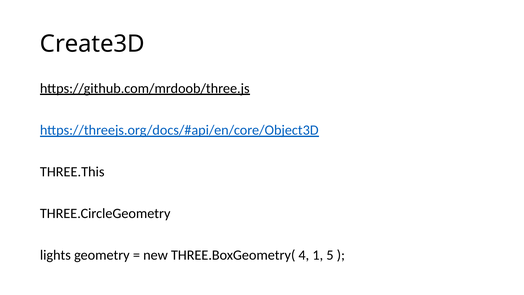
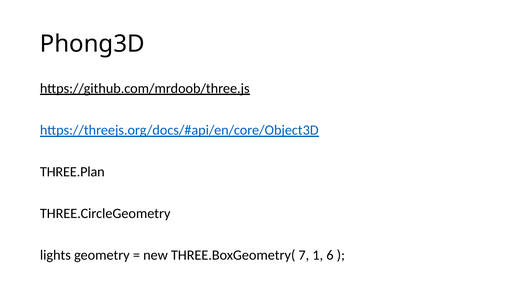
Create3D: Create3D -> Phong3D
THREE.This: THREE.This -> THREE.Plan
4: 4 -> 7
5: 5 -> 6
